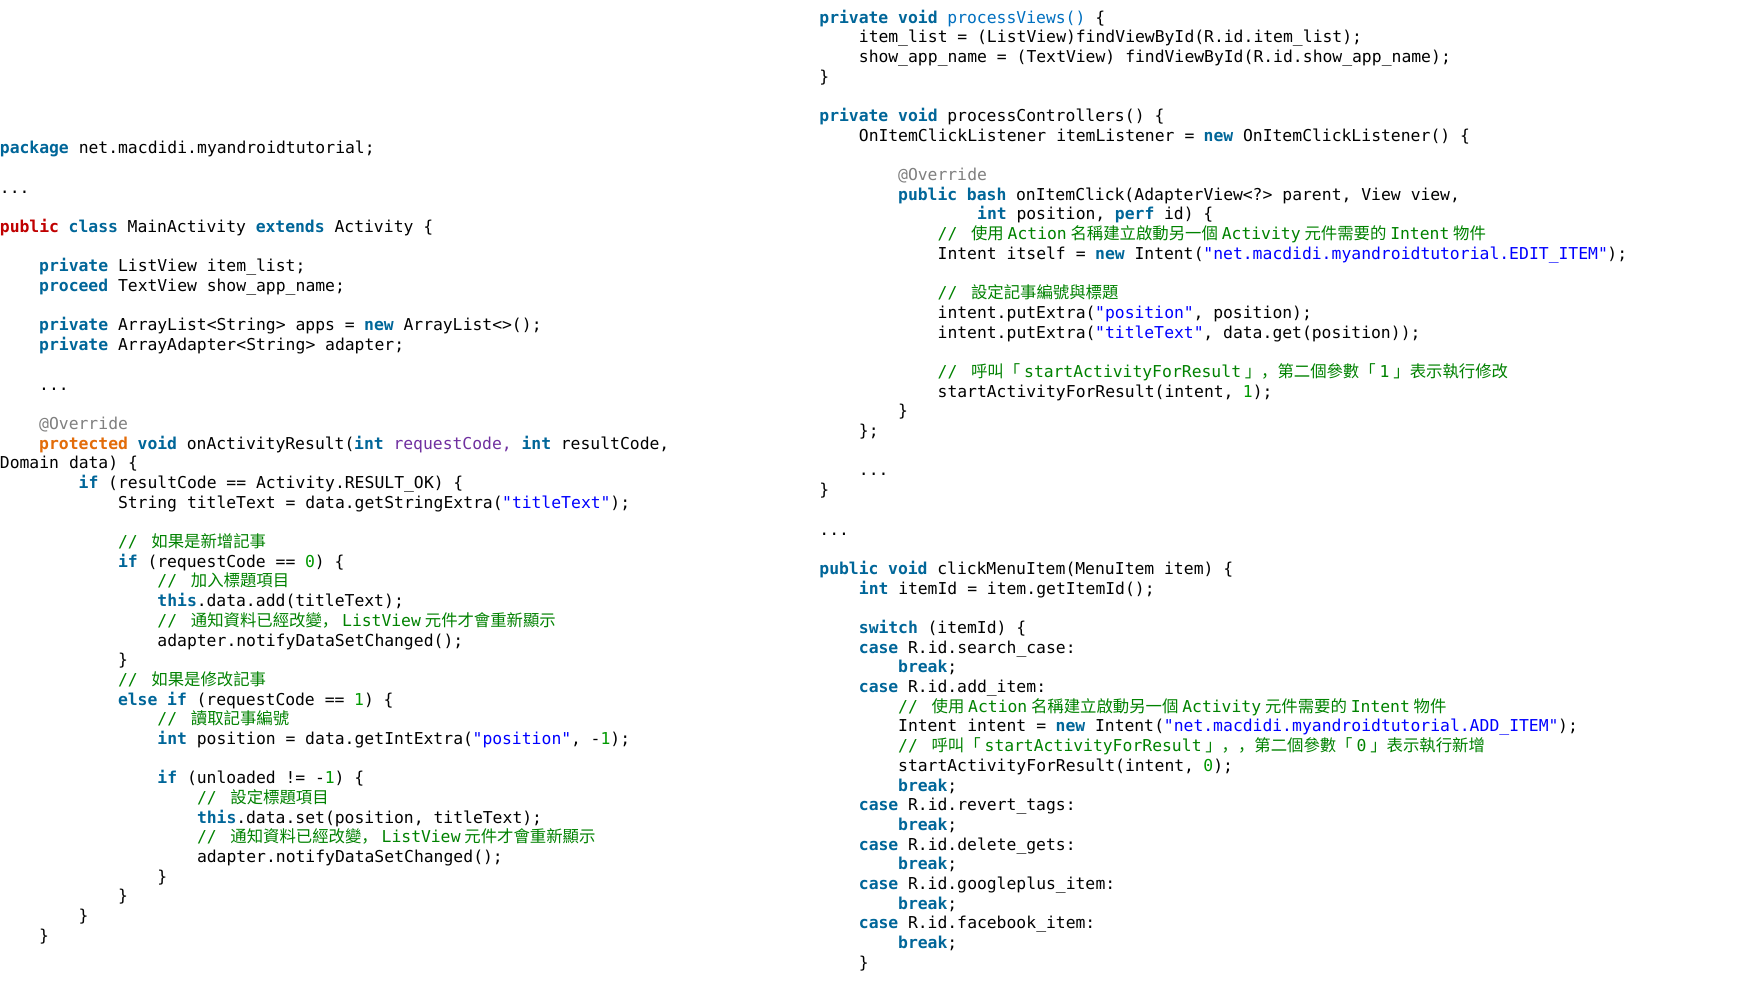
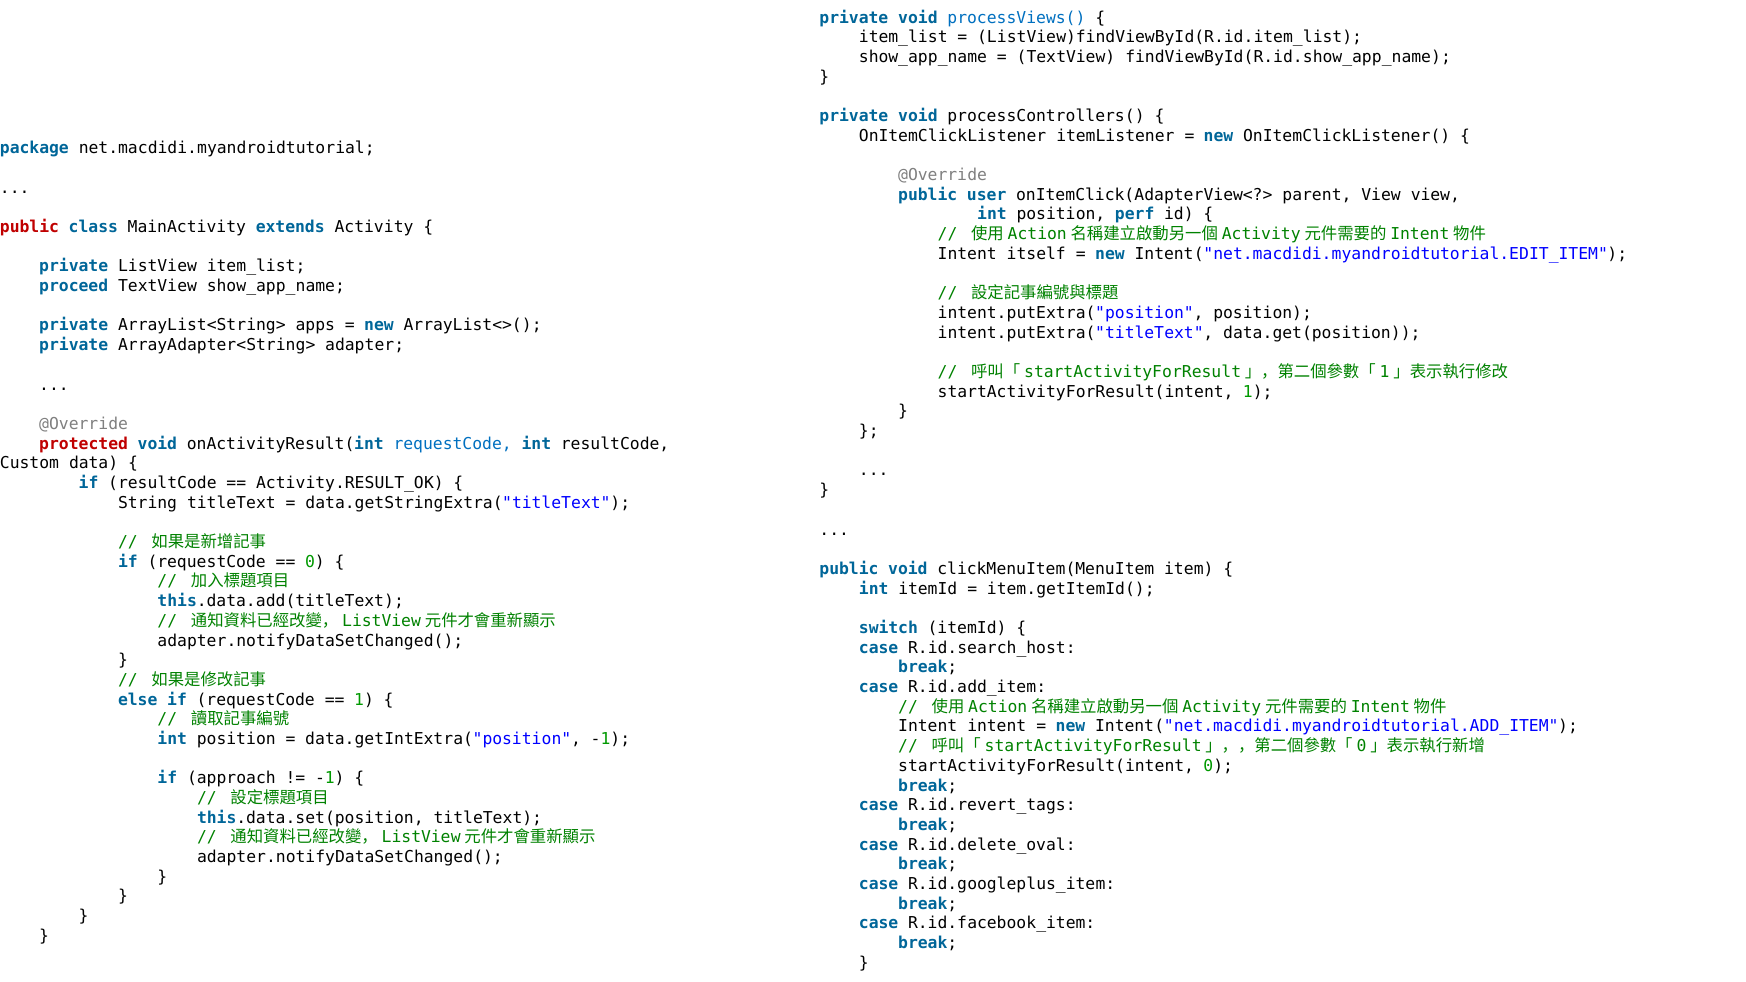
bash: bash -> user
protected colour: orange -> red
requestCode at (453, 444) colour: purple -> blue
Domain: Domain -> Custom
R.id.search_case: R.id.search_case -> R.id.search_host
unloaded: unloaded -> approach
R.id.delete_gets: R.id.delete_gets -> R.id.delete_oval
